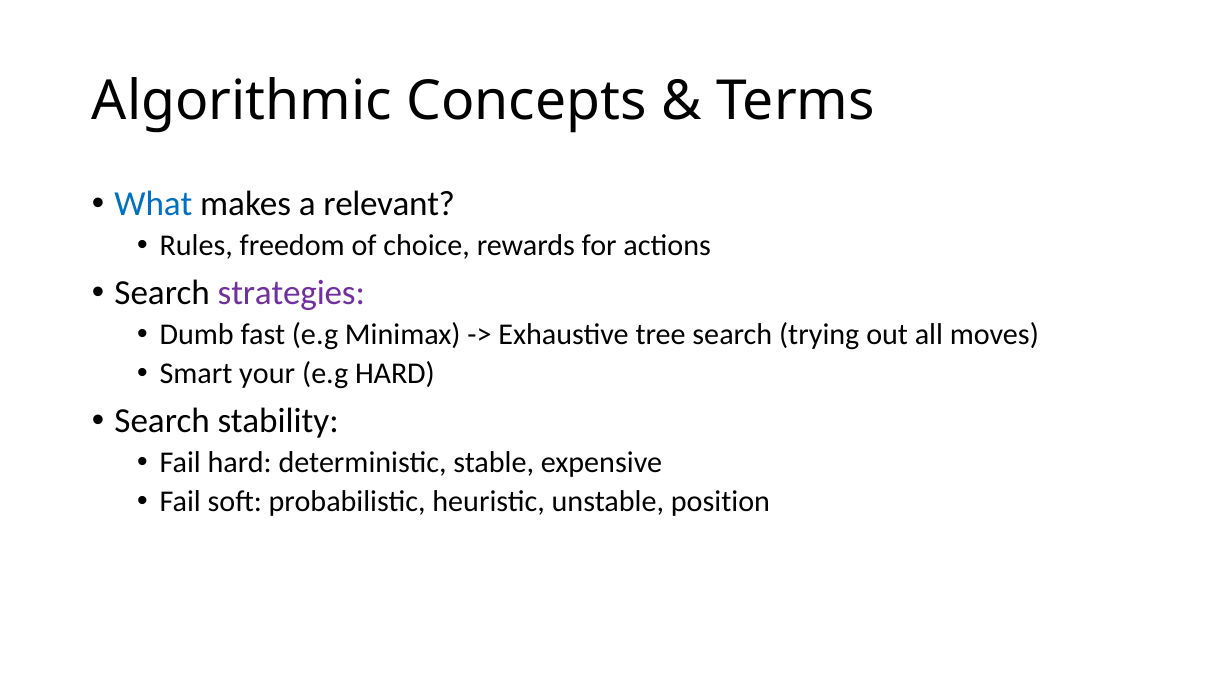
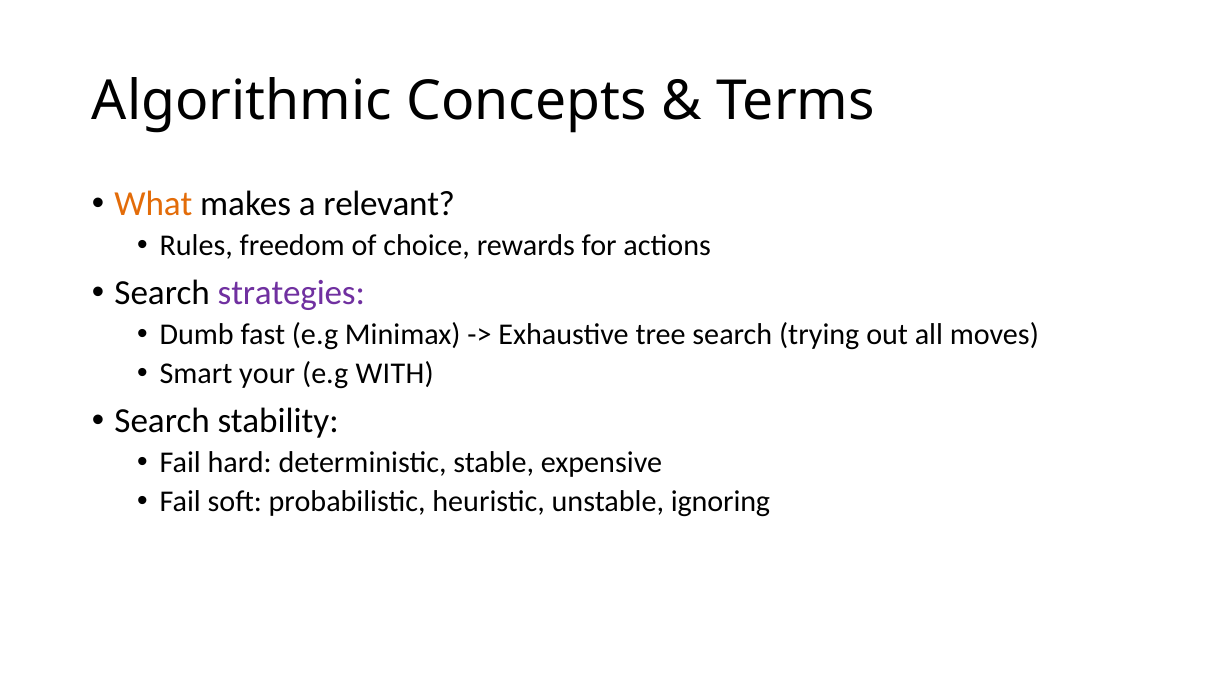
What colour: blue -> orange
e.g HARD: HARD -> WITH
position: position -> ignoring
